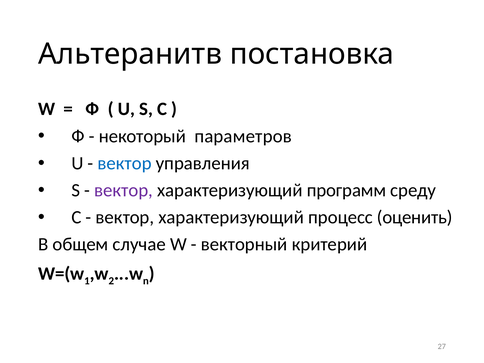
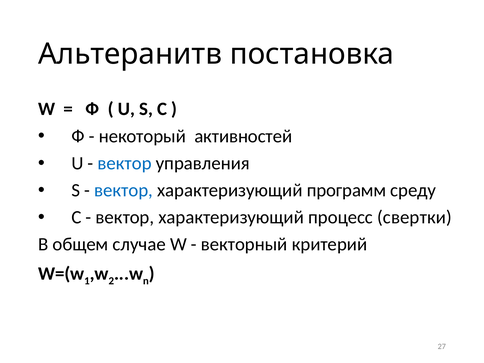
параметров: параметров -> активностей
вектор at (124, 190) colour: purple -> blue
оценить: оценить -> свертки
